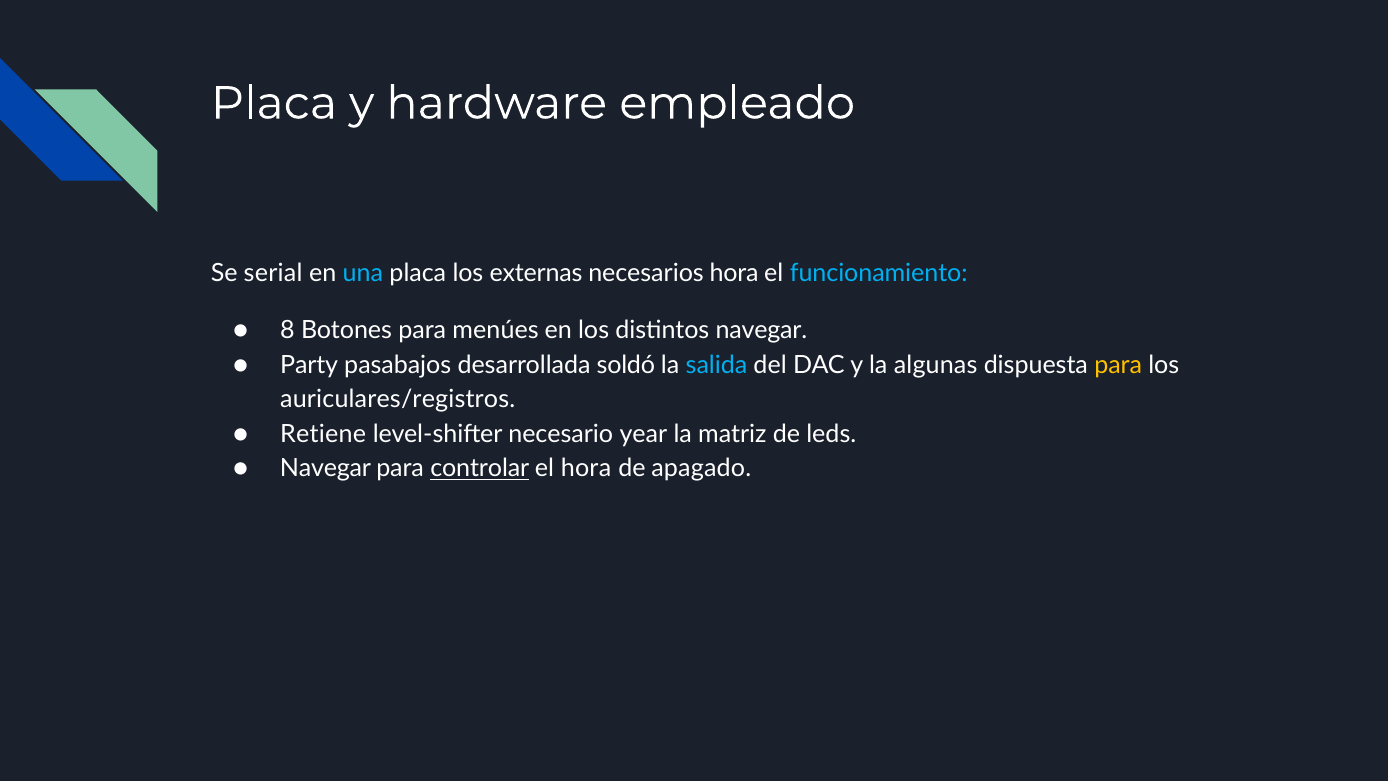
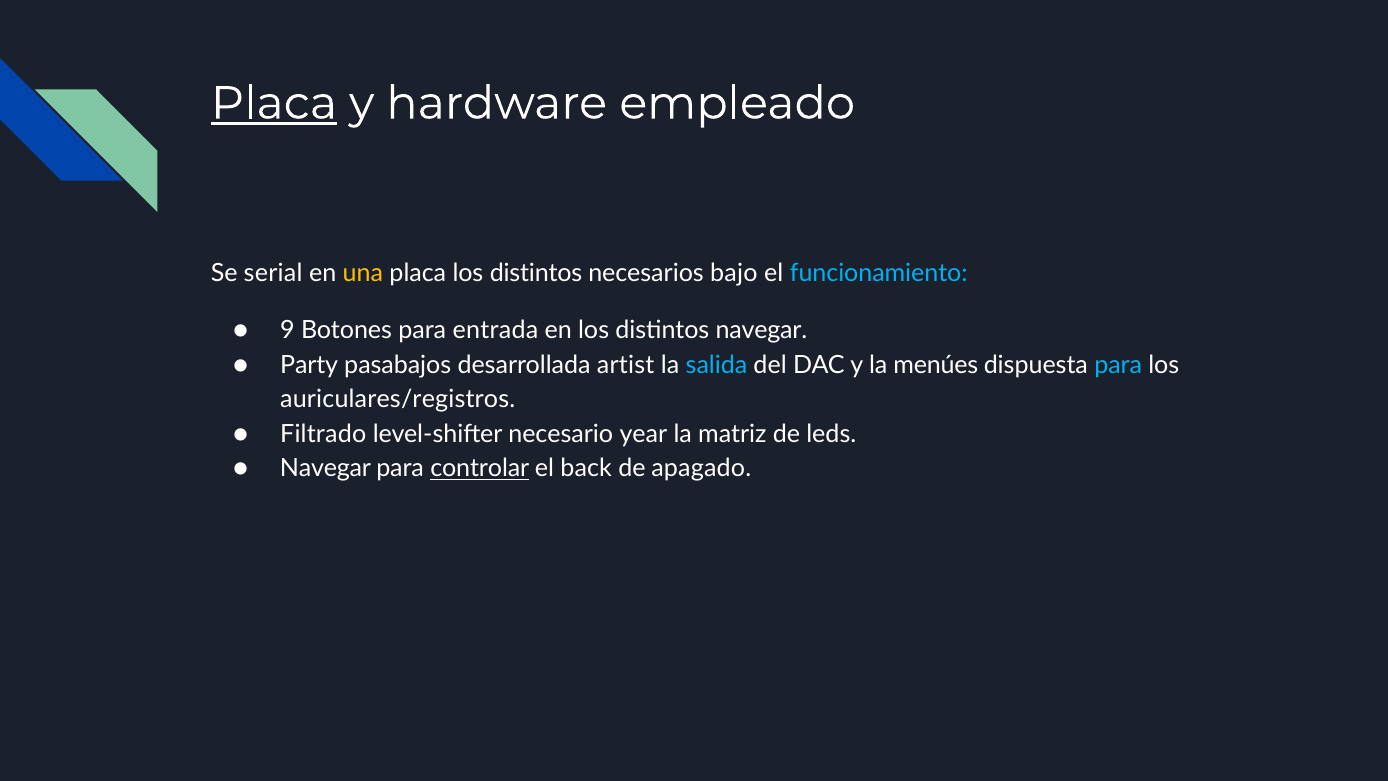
Placa at (274, 103) underline: none -> present
una colour: light blue -> yellow
placa los externas: externas -> distintos
necesarios hora: hora -> bajo
8: 8 -> 9
menúes: menúes -> entrada
soldó: soldó -> artist
algunas: algunas -> menúes
para at (1118, 365) colour: yellow -> light blue
Retiene: Retiene -> Filtrado
el hora: hora -> back
